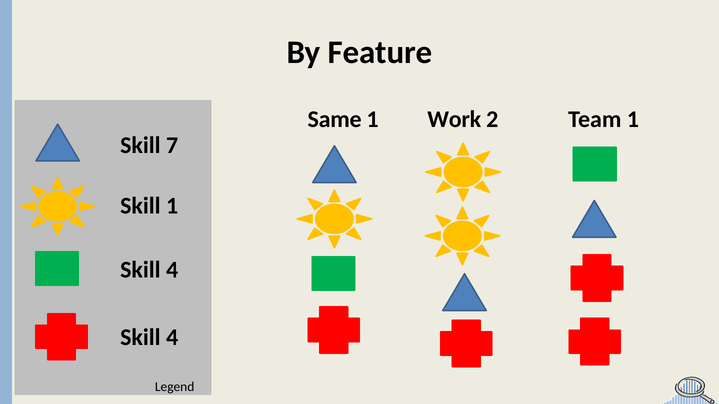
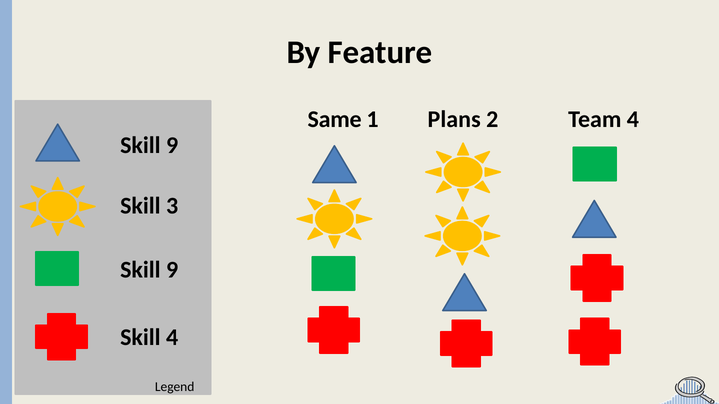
Work: Work -> Plans
Team 1: 1 -> 4
7 at (172, 145): 7 -> 9
Skill 1: 1 -> 3
4 at (172, 270): 4 -> 9
